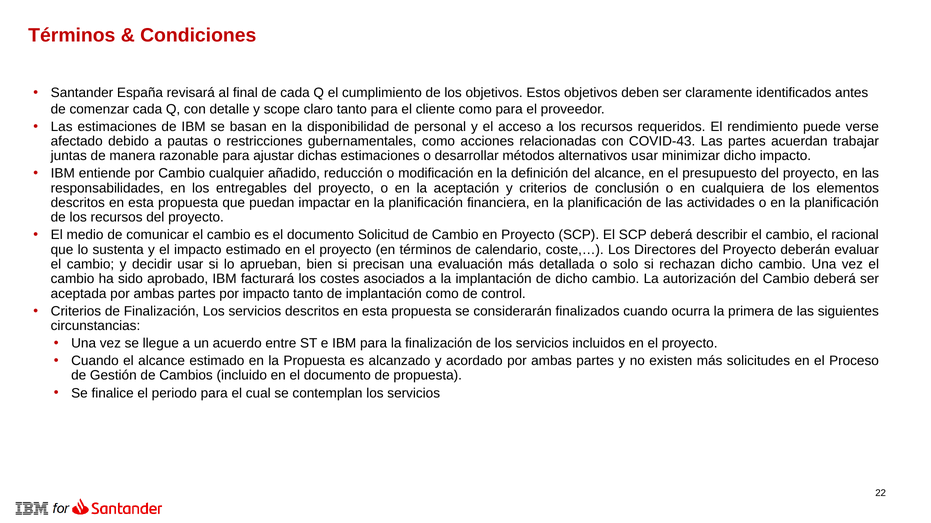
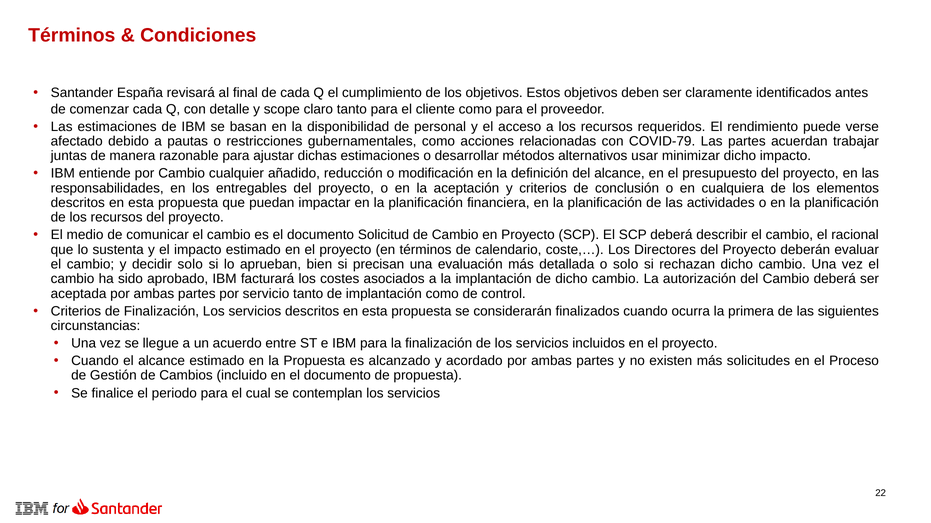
COVID-43: COVID-43 -> COVID-79
decidir usar: usar -> solo
por impacto: impacto -> servicio
